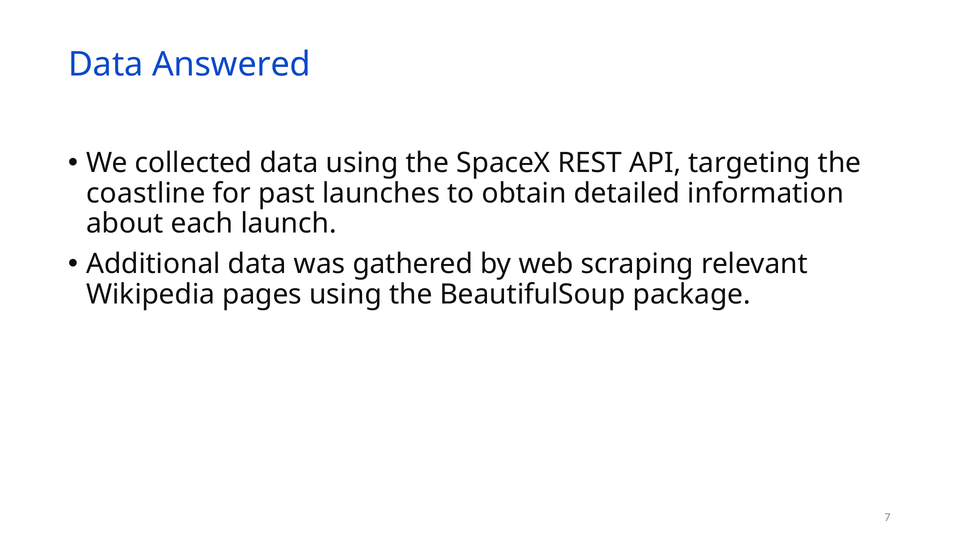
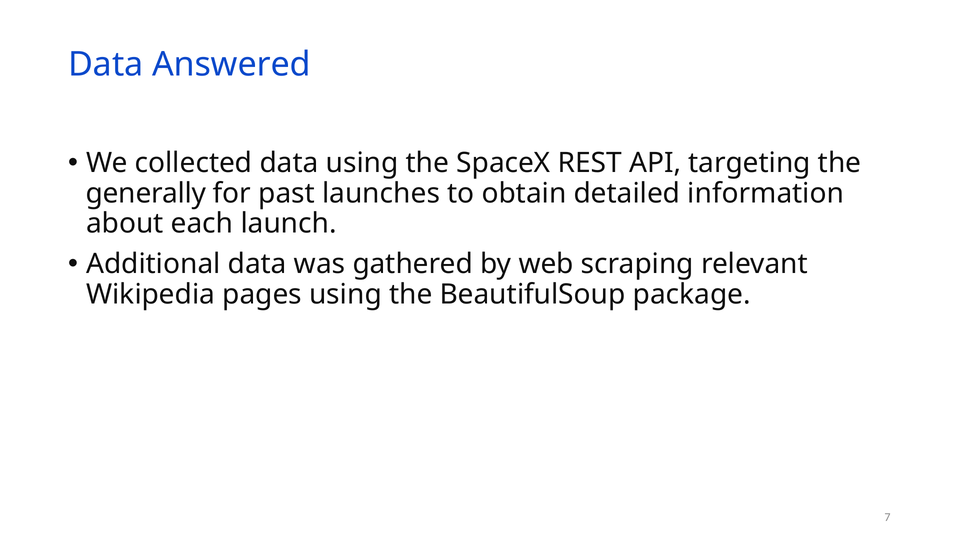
coastline: coastline -> generally
